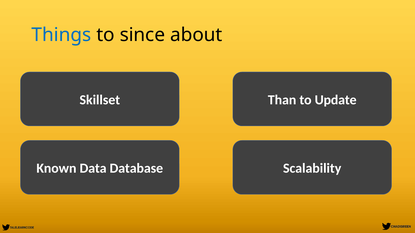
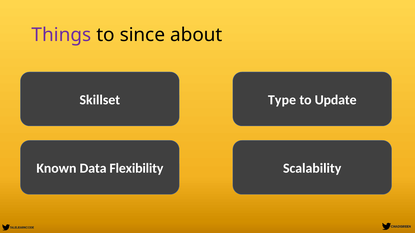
Things colour: blue -> purple
Than: Than -> Type
Database: Database -> Flexibility
